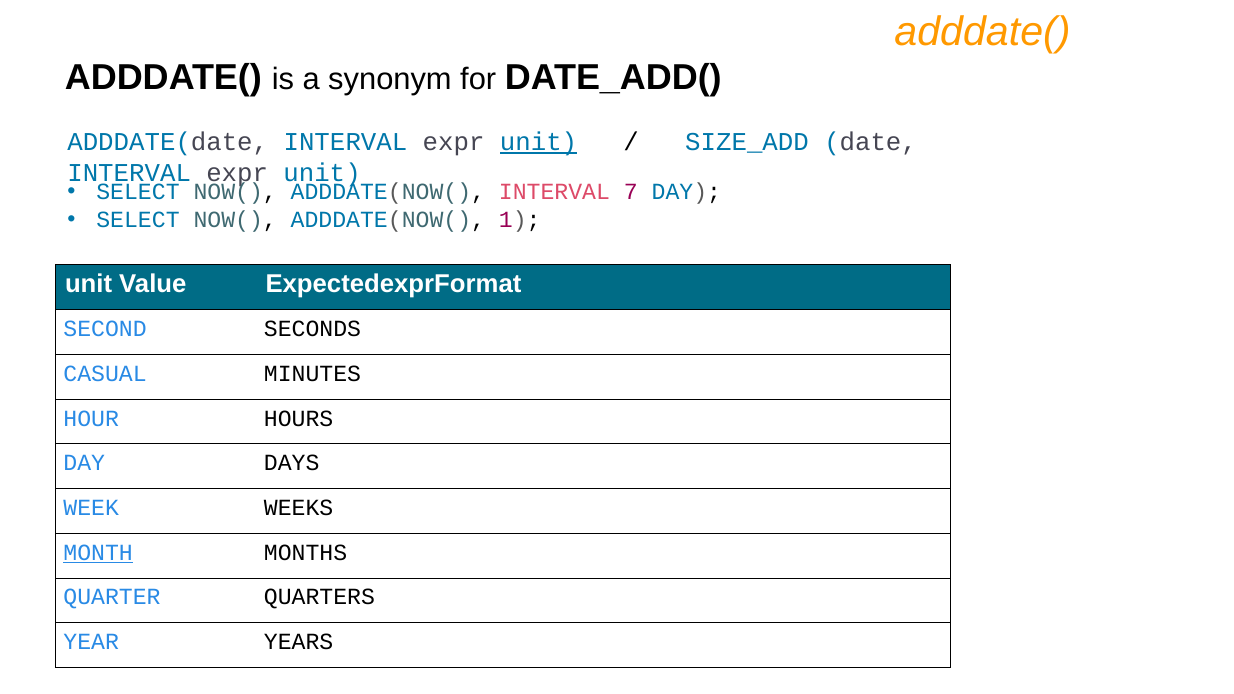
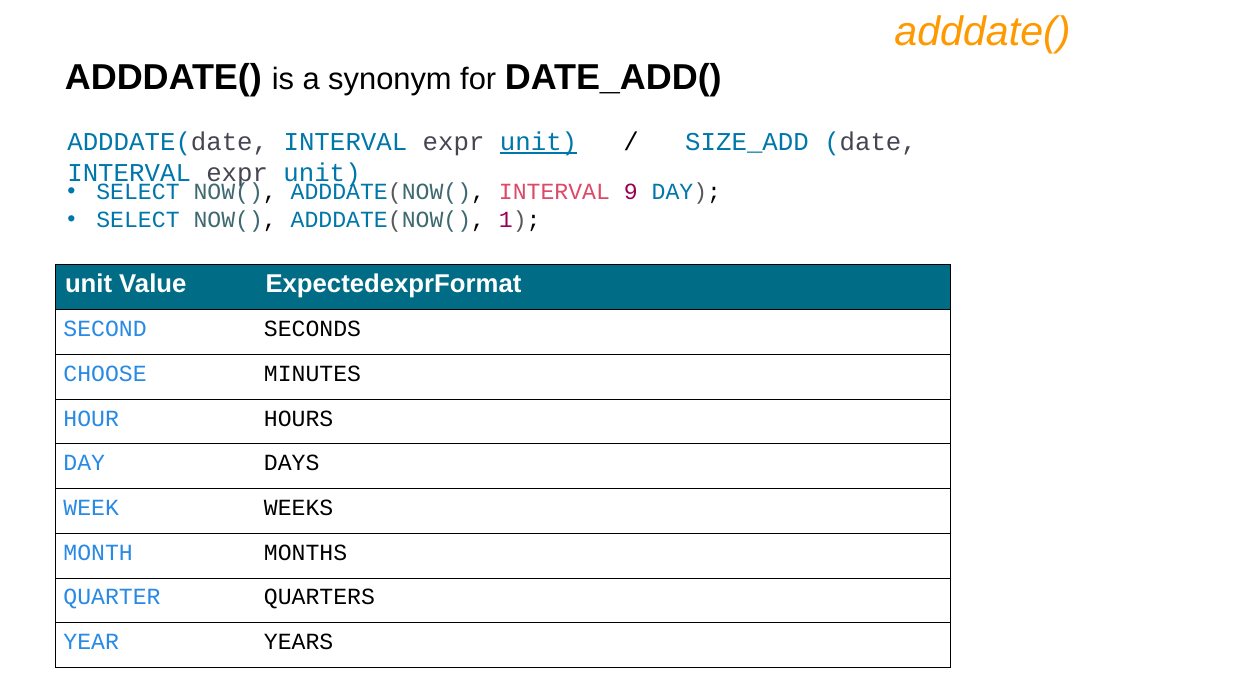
7: 7 -> 9
CASUAL: CASUAL -> CHOOSE
MONTH underline: present -> none
